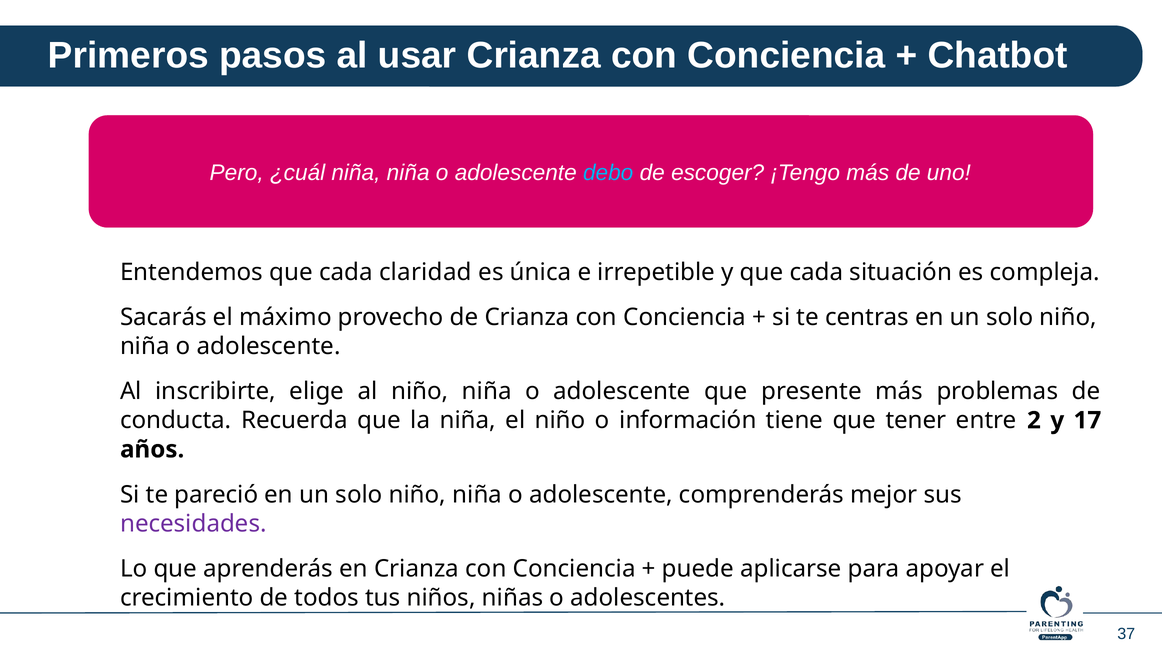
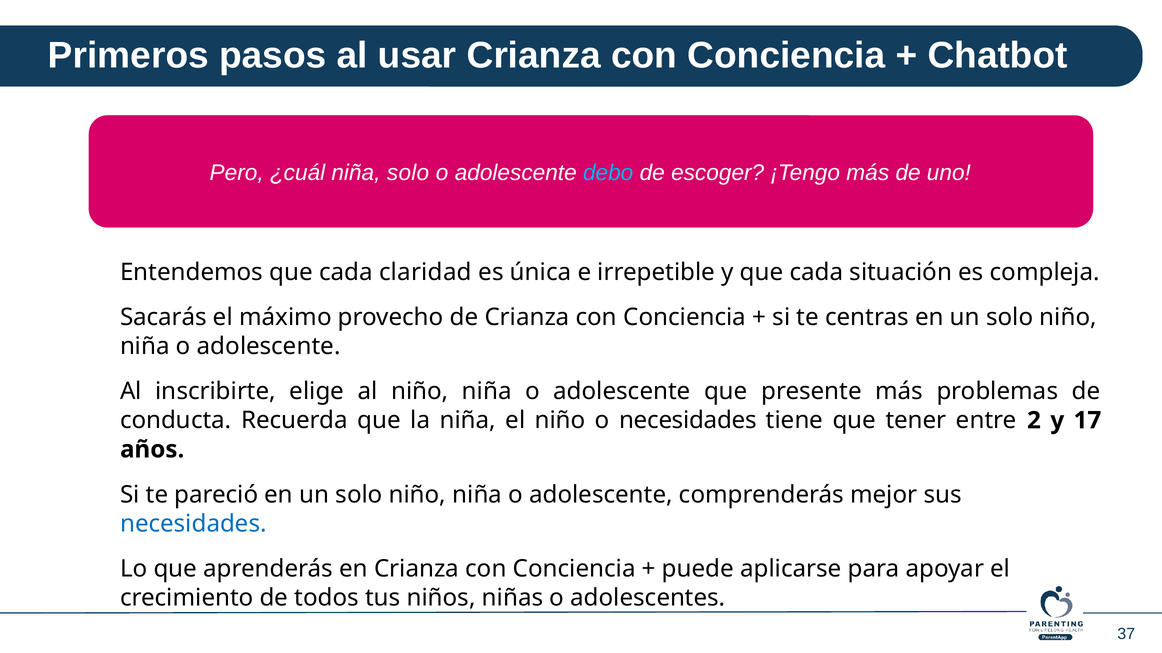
niña niña: niña -> solo
o información: información -> necesidades
necesidades at (193, 524) colour: purple -> blue
